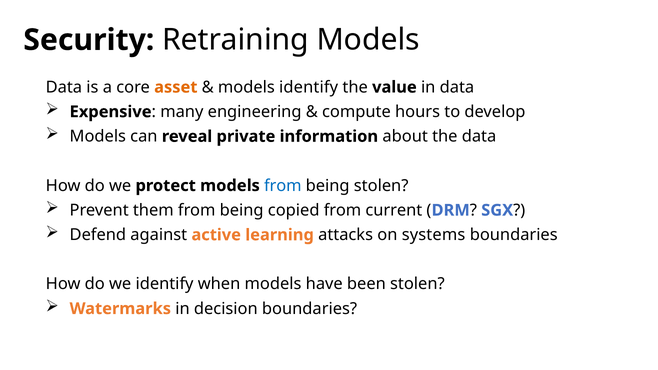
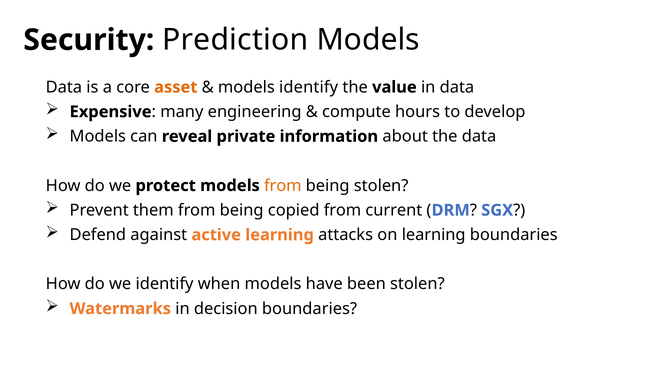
Retraining: Retraining -> Prediction
from at (283, 186) colour: blue -> orange
on systems: systems -> learning
